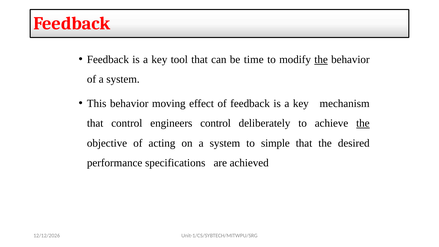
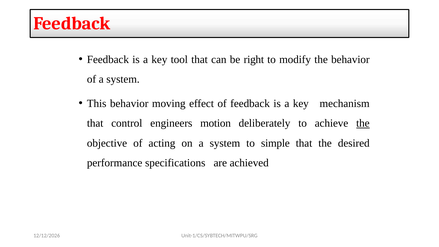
time: time -> right
the at (321, 59) underline: present -> none
engineers control: control -> motion
